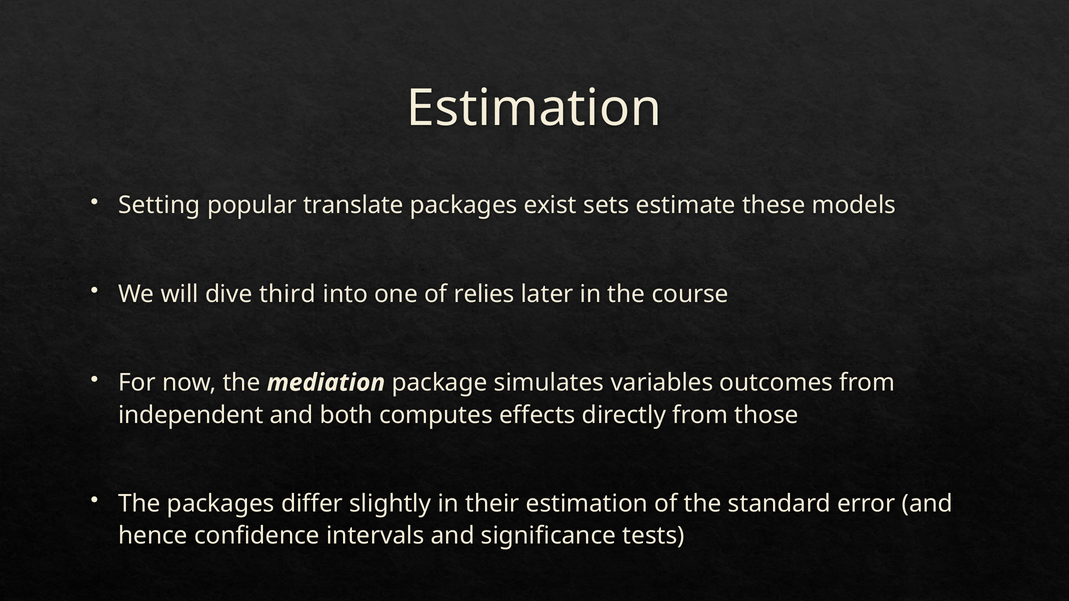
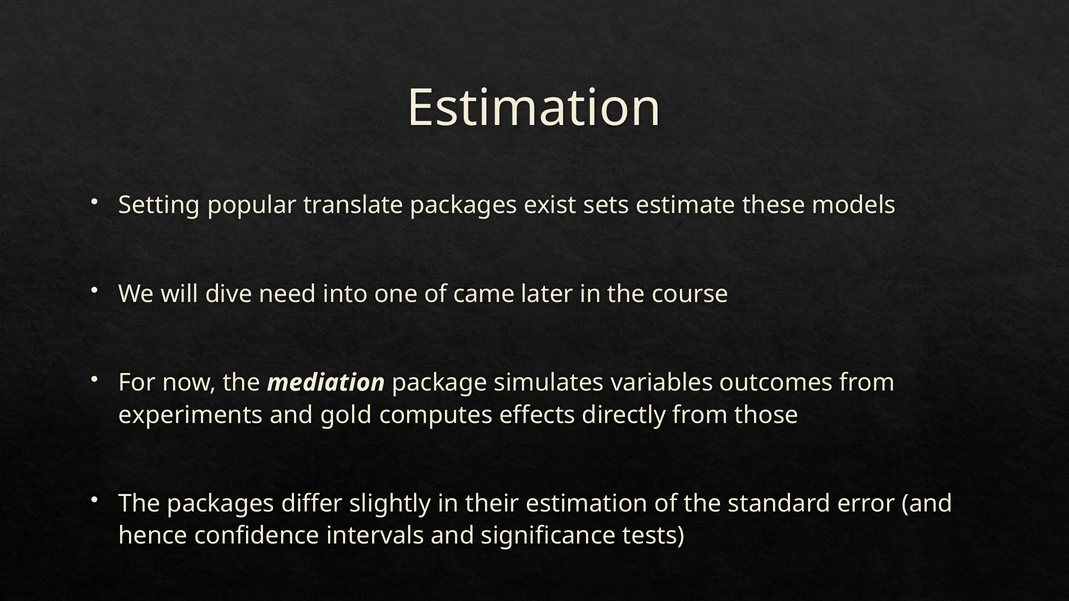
third: third -> need
relies: relies -> came
independent: independent -> experiments
both: both -> gold
